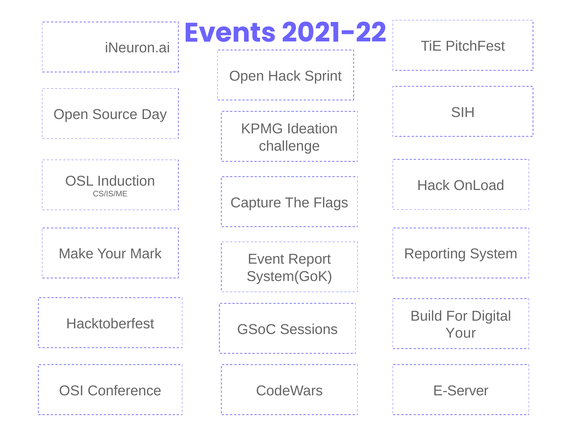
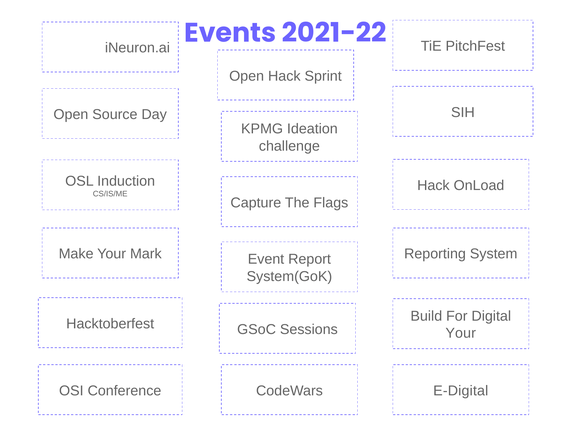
E-Server: E-Server -> E-Digital
